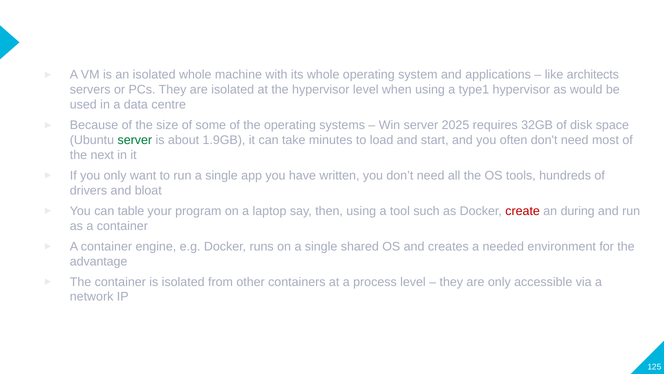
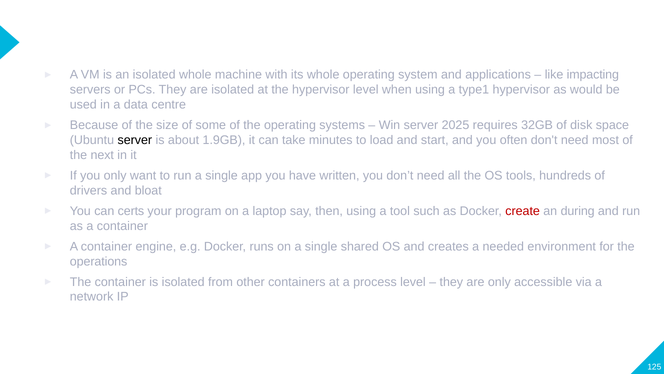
architects: architects -> impacting
server at (135, 140) colour: green -> black
table: table -> certs
advantage: advantage -> operations
